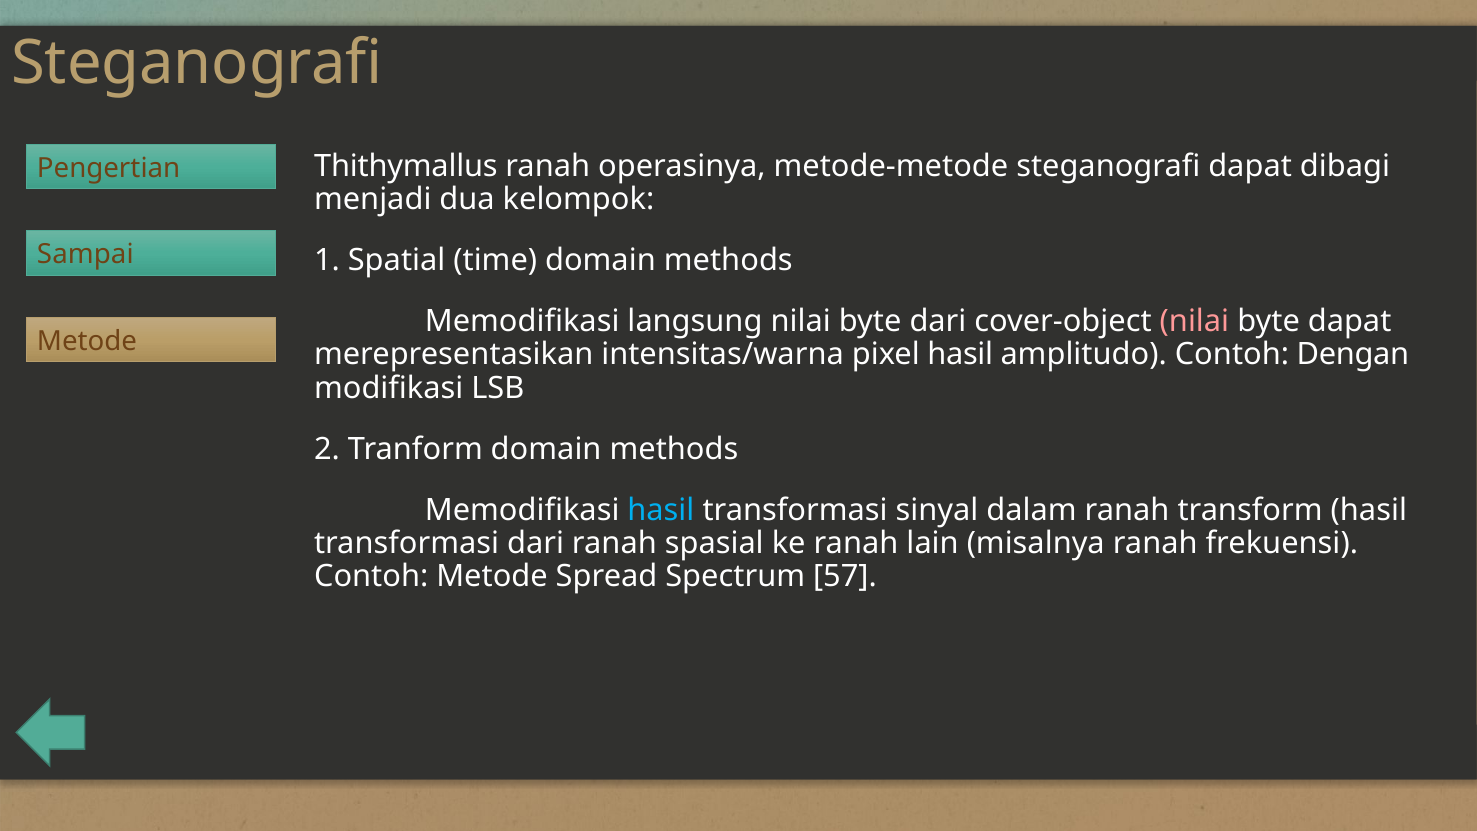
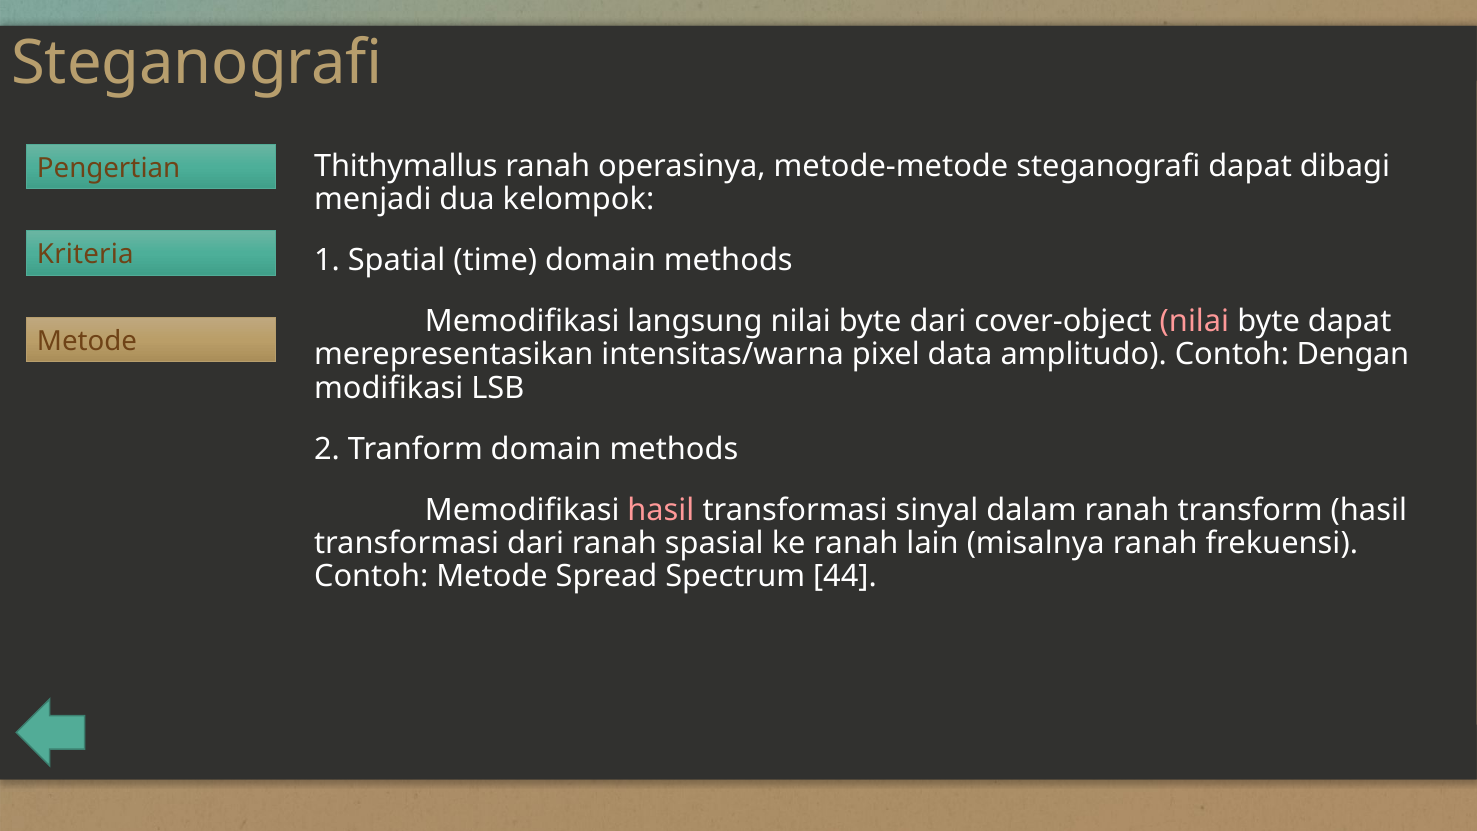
Sampai: Sampai -> Kriteria
pixel hasil: hasil -> data
hasil at (661, 510) colour: light blue -> pink
57: 57 -> 44
